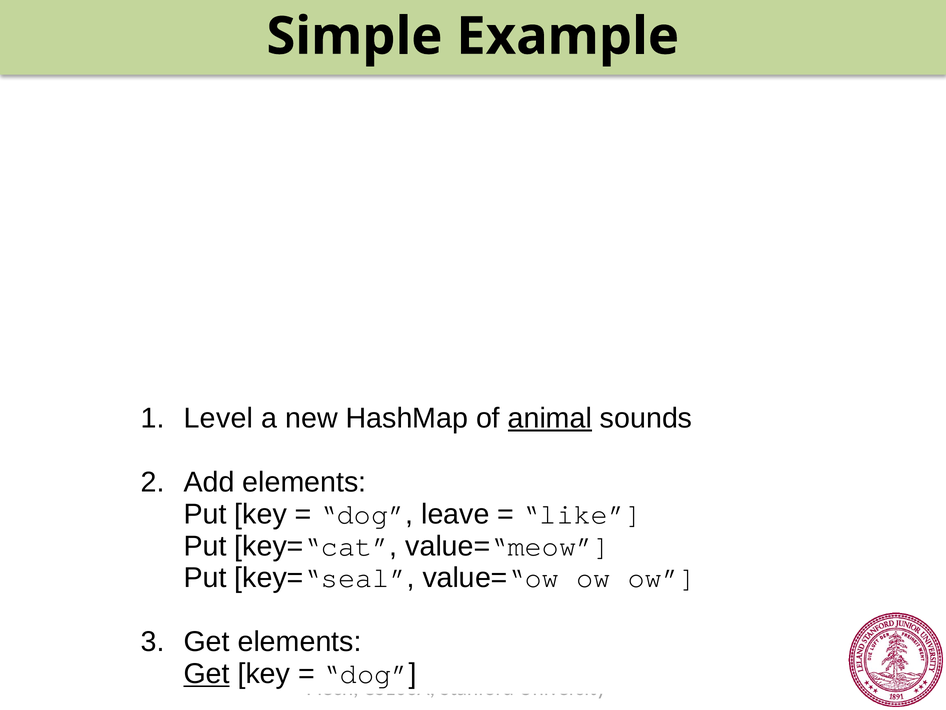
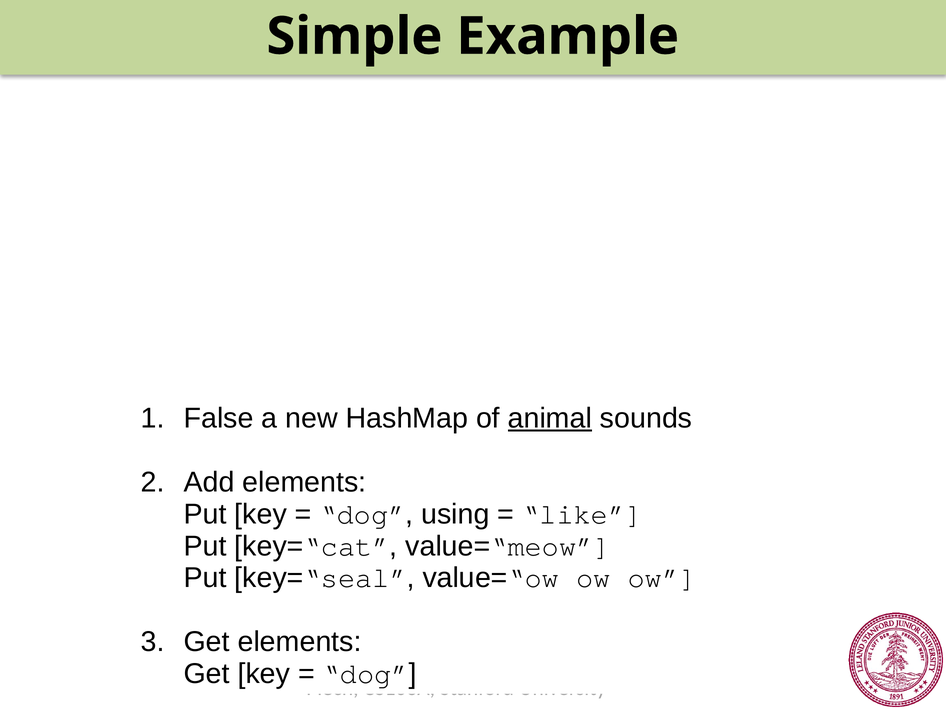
Level: Level -> False
leave: leave -> using
Get at (207, 673) underline: present -> none
